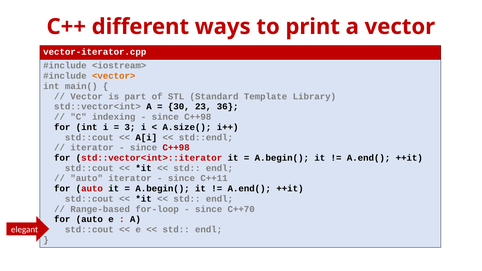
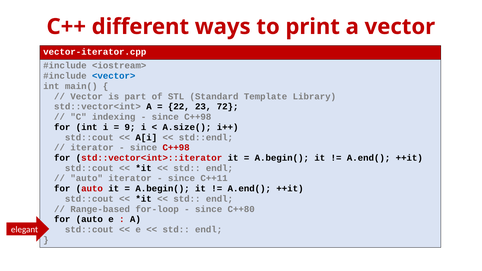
<vector> colour: orange -> blue
30: 30 -> 22
36: 36 -> 72
3: 3 -> 9
C++70: C++70 -> C++80
